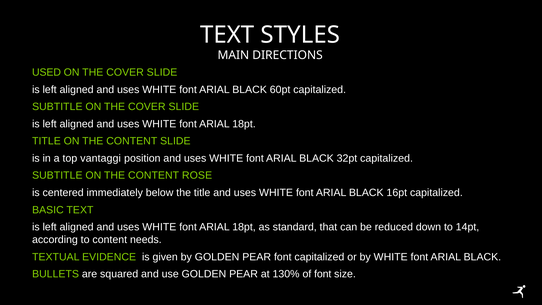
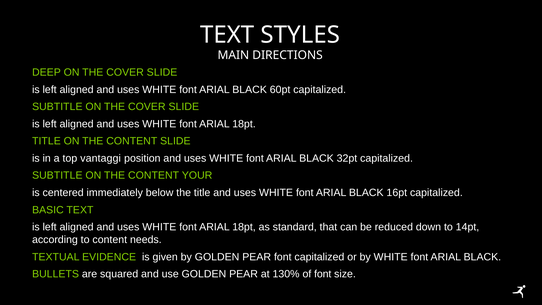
USED: USED -> DEEP
ROSE: ROSE -> YOUR
